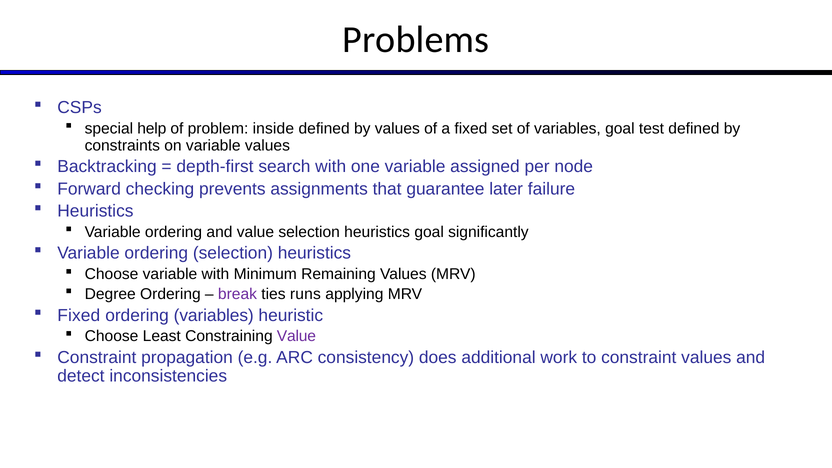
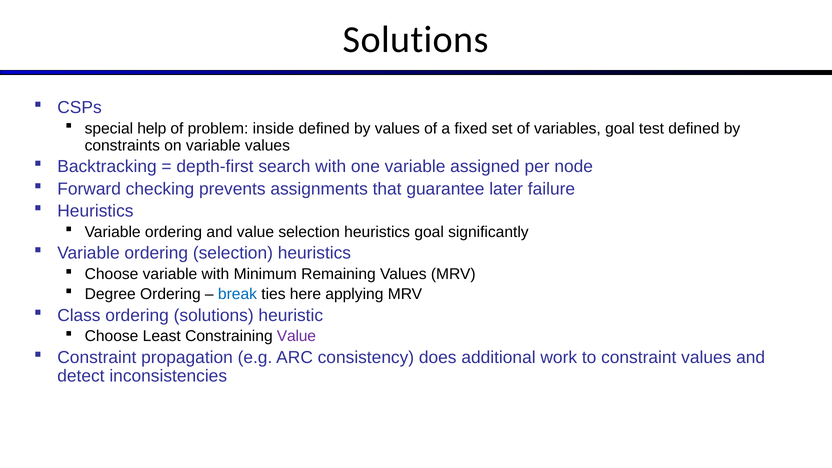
Problems at (416, 40): Problems -> Solutions
break colour: purple -> blue
runs: runs -> here
Fixed at (79, 315): Fixed -> Class
ordering variables: variables -> solutions
